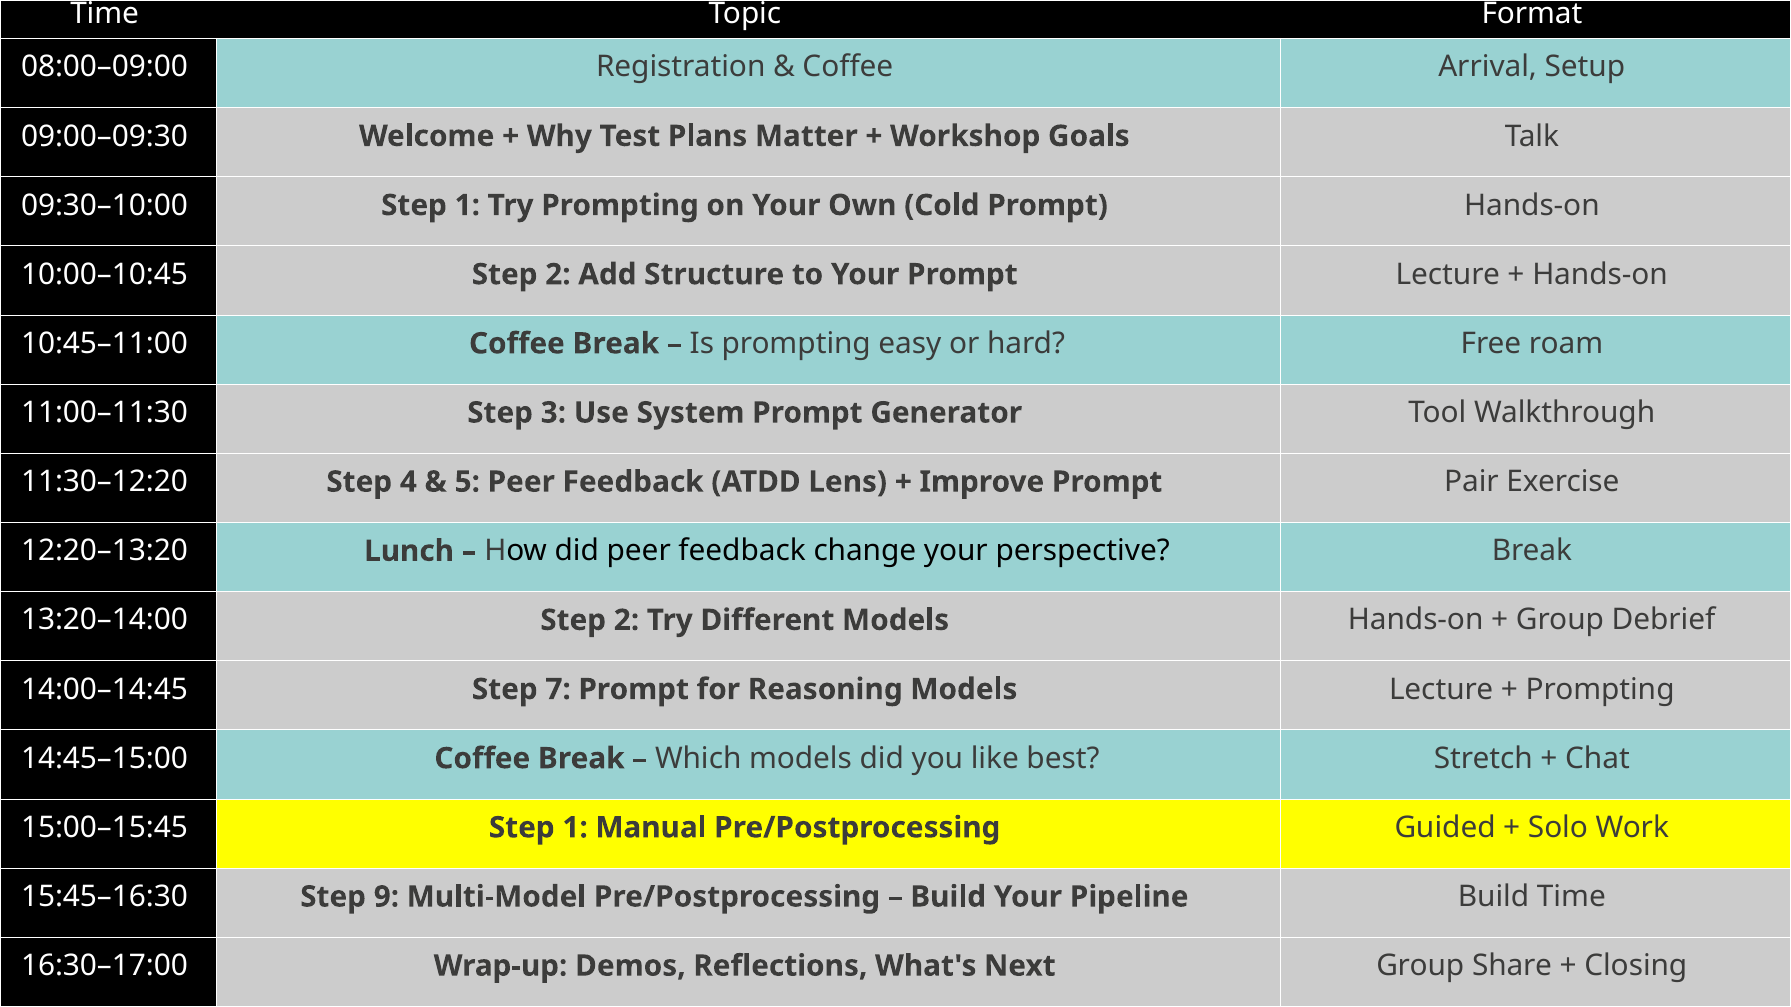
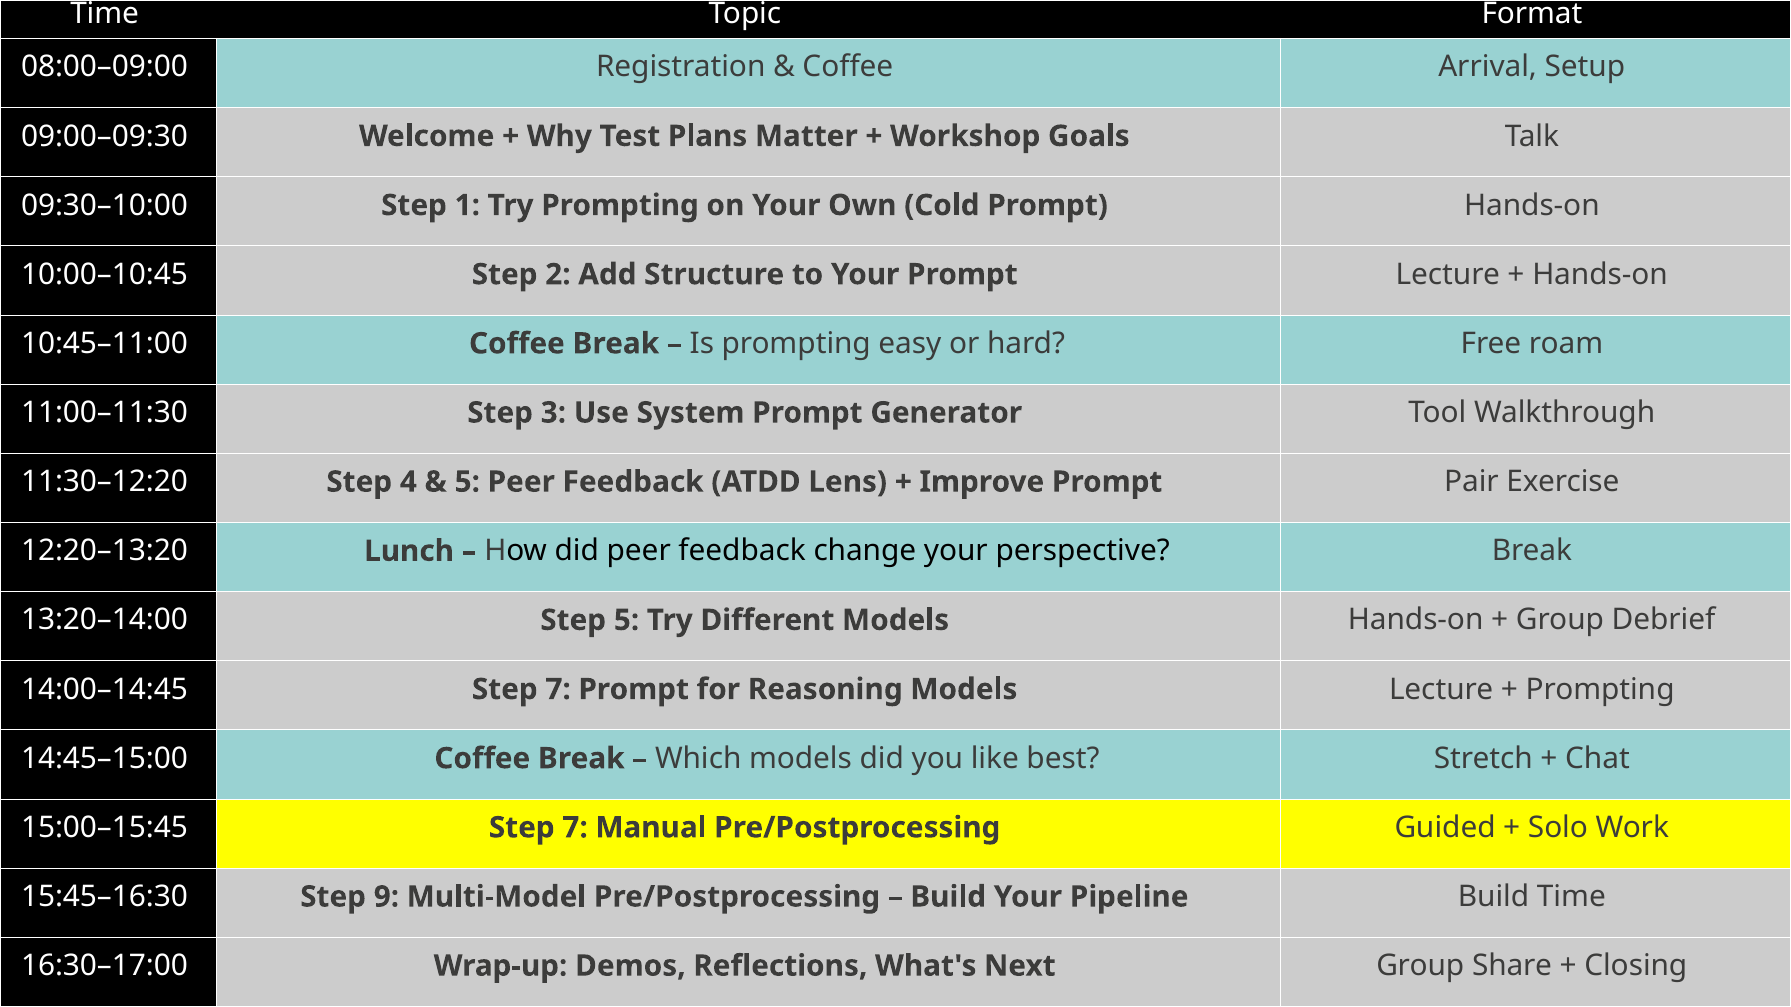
13:20–14:00 Step 2: 2 -> 5
15:00–15:45 Step 1: 1 -> 7
